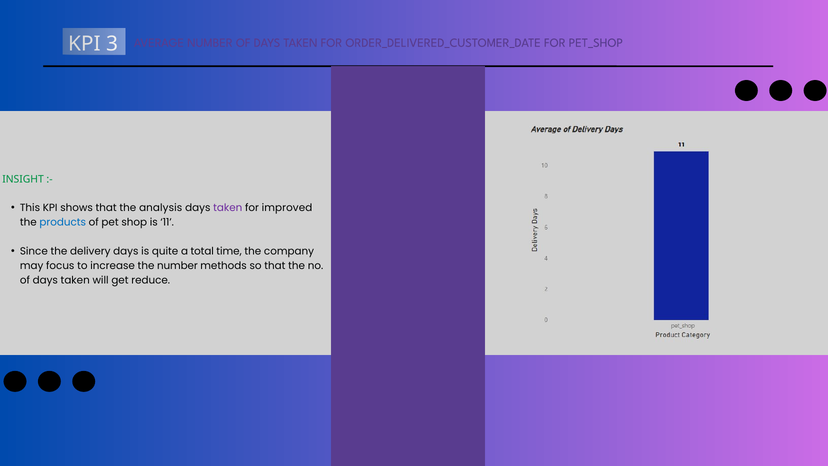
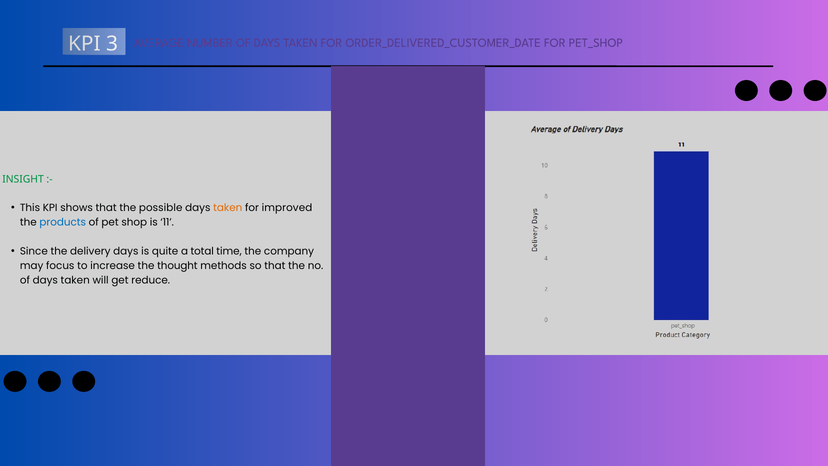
analysis: analysis -> possible
taken at (228, 208) colour: purple -> orange
the number: number -> thought
